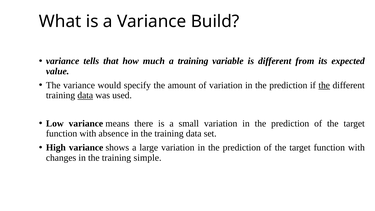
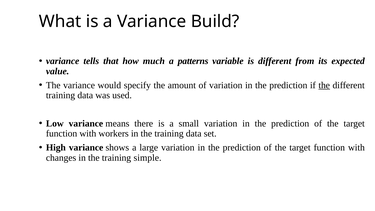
a training: training -> patterns
data at (85, 95) underline: present -> none
absence: absence -> workers
